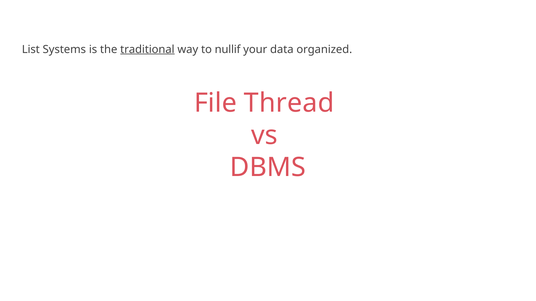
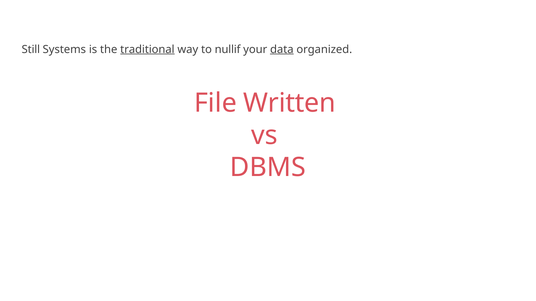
List: List -> Still
data underline: none -> present
Thread: Thread -> Written
